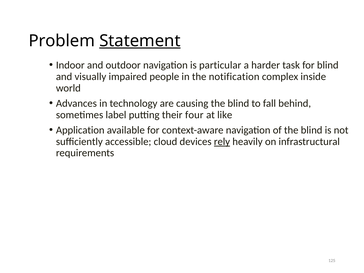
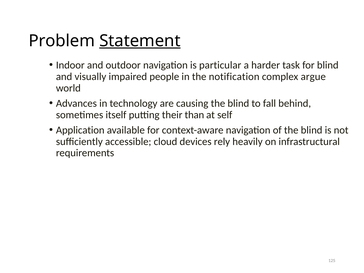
inside: inside -> argue
label: label -> itself
four: four -> than
like: like -> self
rely underline: present -> none
